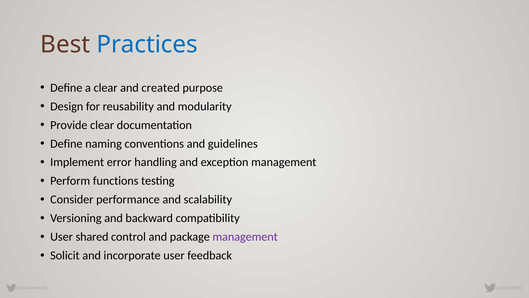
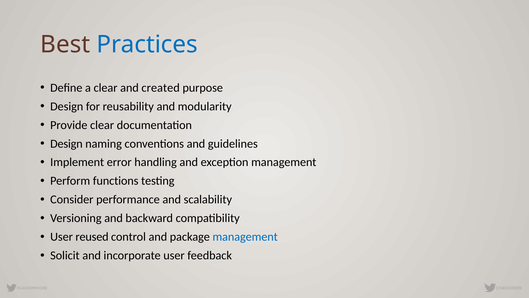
Define at (66, 143): Define -> Design
shared: shared -> reused
management at (245, 236) colour: purple -> blue
